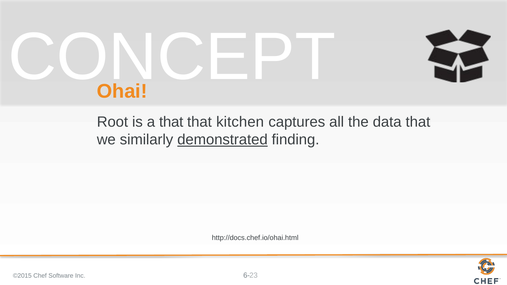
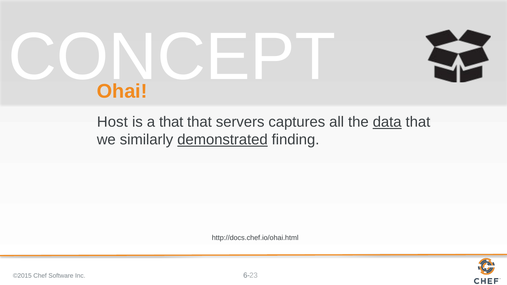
Root: Root -> Host
kitchen: kitchen -> servers
data underline: none -> present
